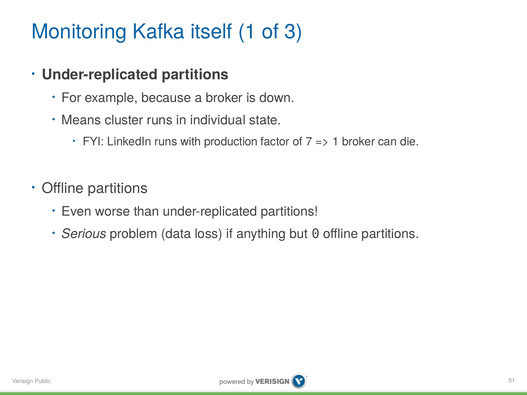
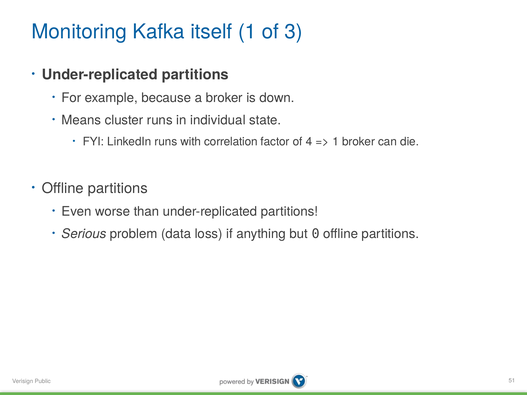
production: production -> correlation
7: 7 -> 4
